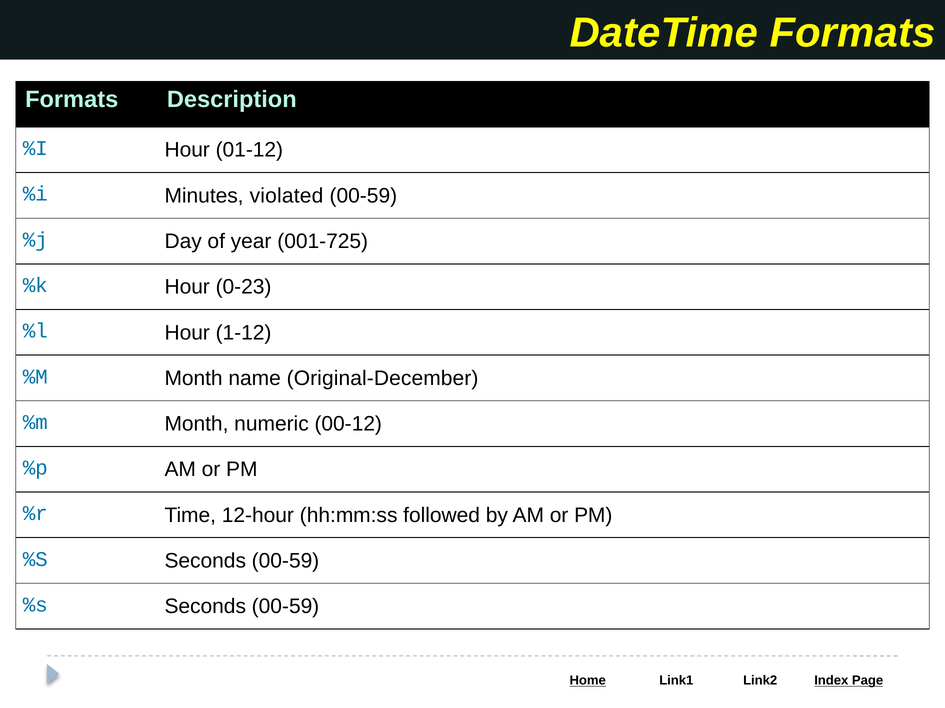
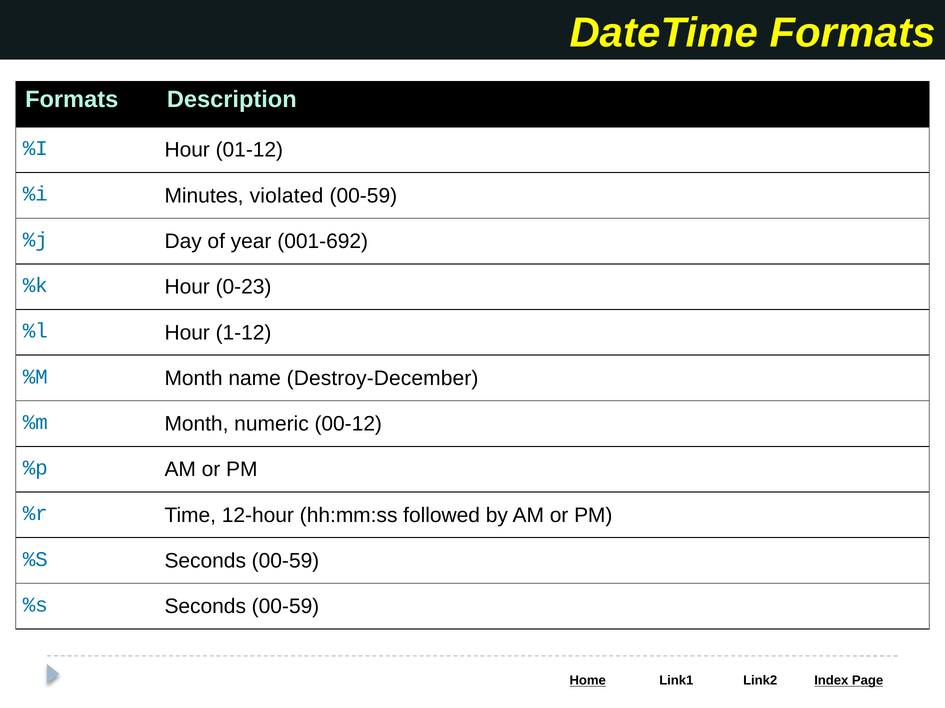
001-725: 001-725 -> 001-692
Original-December: Original-December -> Destroy-December
